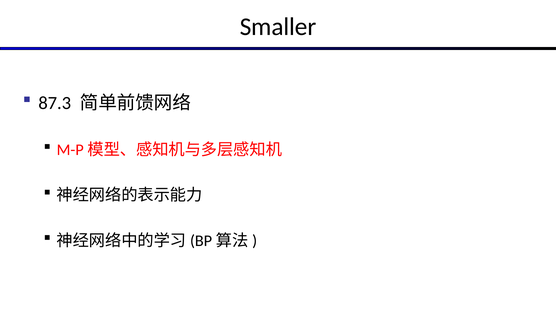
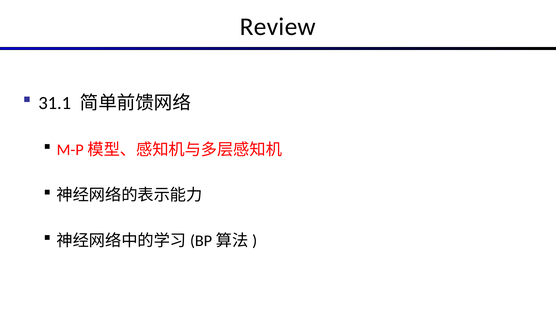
Smaller: Smaller -> Review
87.3: 87.3 -> 31.1
